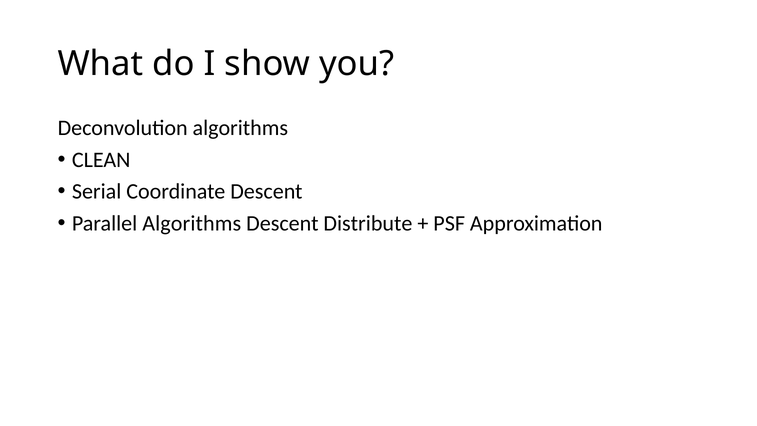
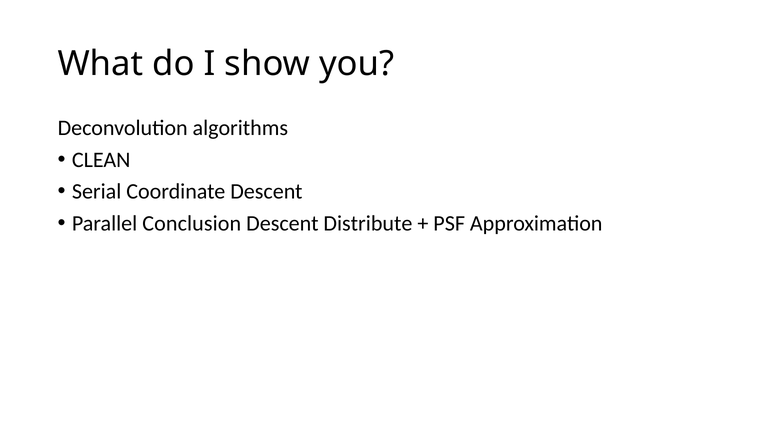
Parallel Algorithms: Algorithms -> Conclusion
